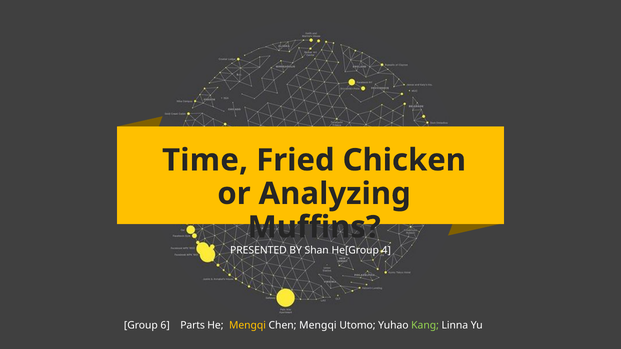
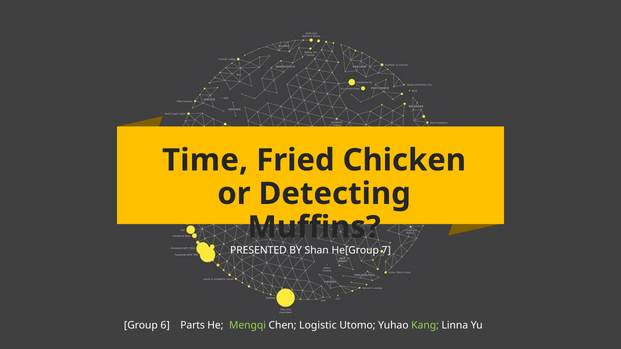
Analyzing: Analyzing -> Detecting
4: 4 -> 7
Mengqi at (248, 326) colour: yellow -> light green
Chen Mengqi: Mengqi -> Logistic
